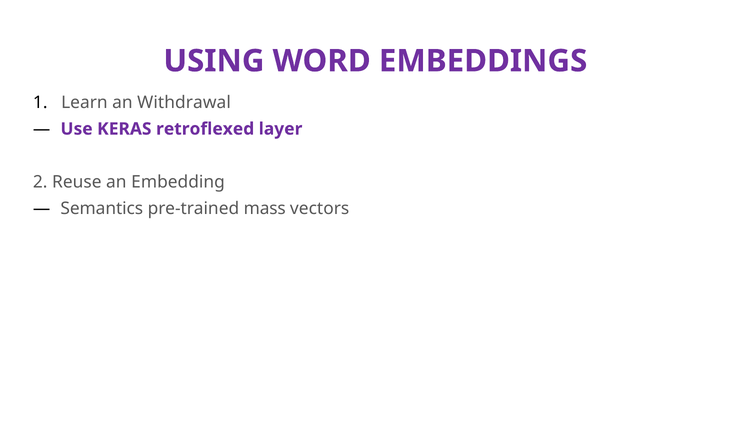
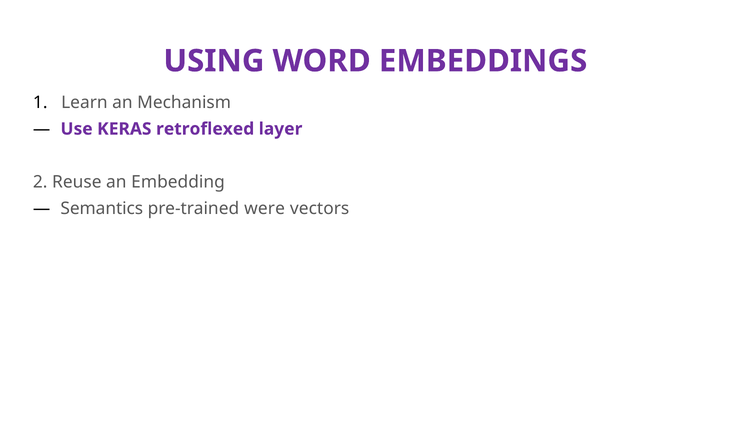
Withdrawal: Withdrawal -> Mechanism
mass: mass -> were
